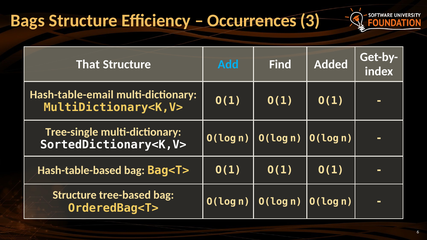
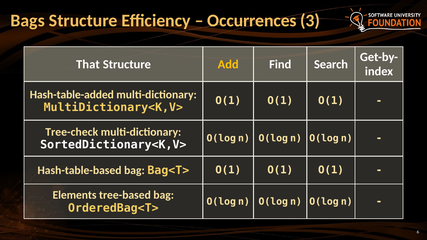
Add colour: light blue -> yellow
Added: Added -> Search
Hash-table-email: Hash-table-email -> Hash-table-added
Tree-single: Tree-single -> Tree-check
Structure at (75, 195): Structure -> Elements
